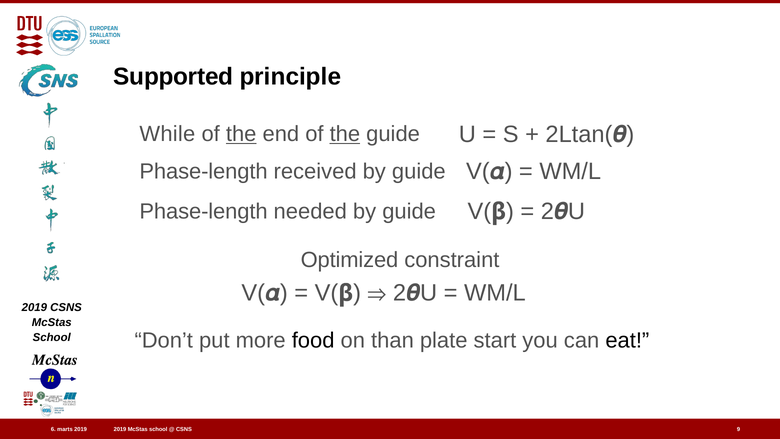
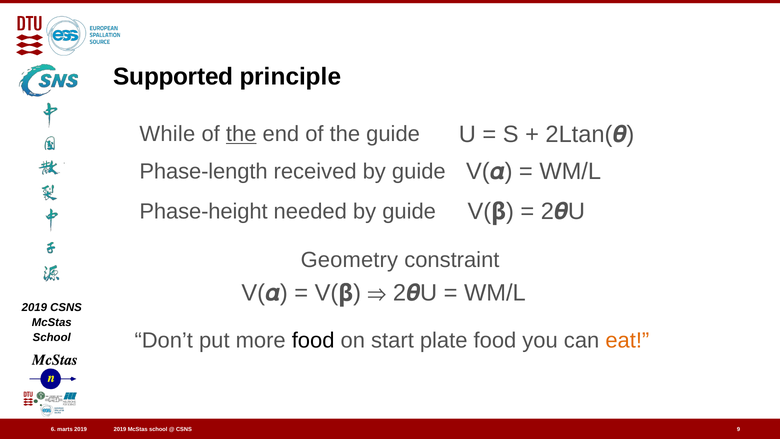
the at (345, 134) underline: present -> none
Phase-length at (204, 212): Phase-length -> Phase-height
Optimized: Optimized -> Geometry
than: than -> start
plate start: start -> food
eat colour: black -> orange
